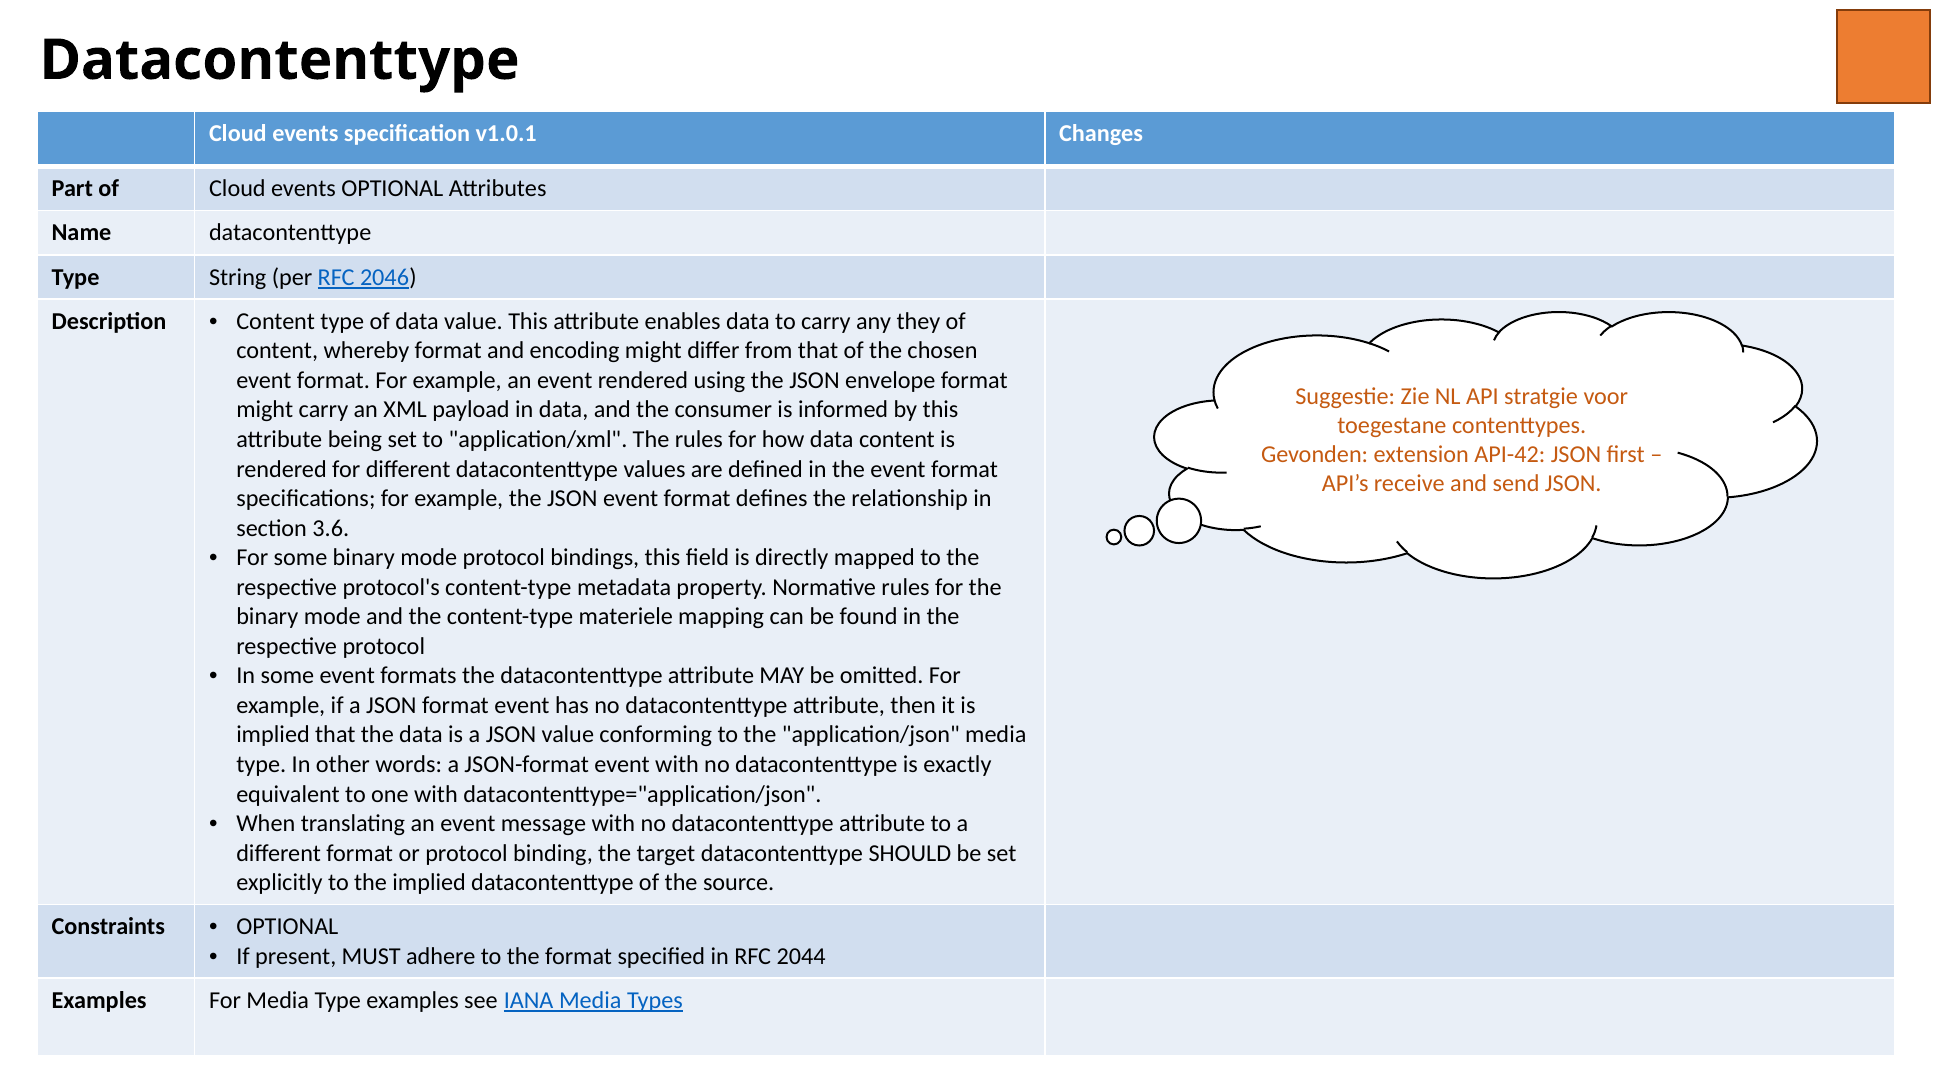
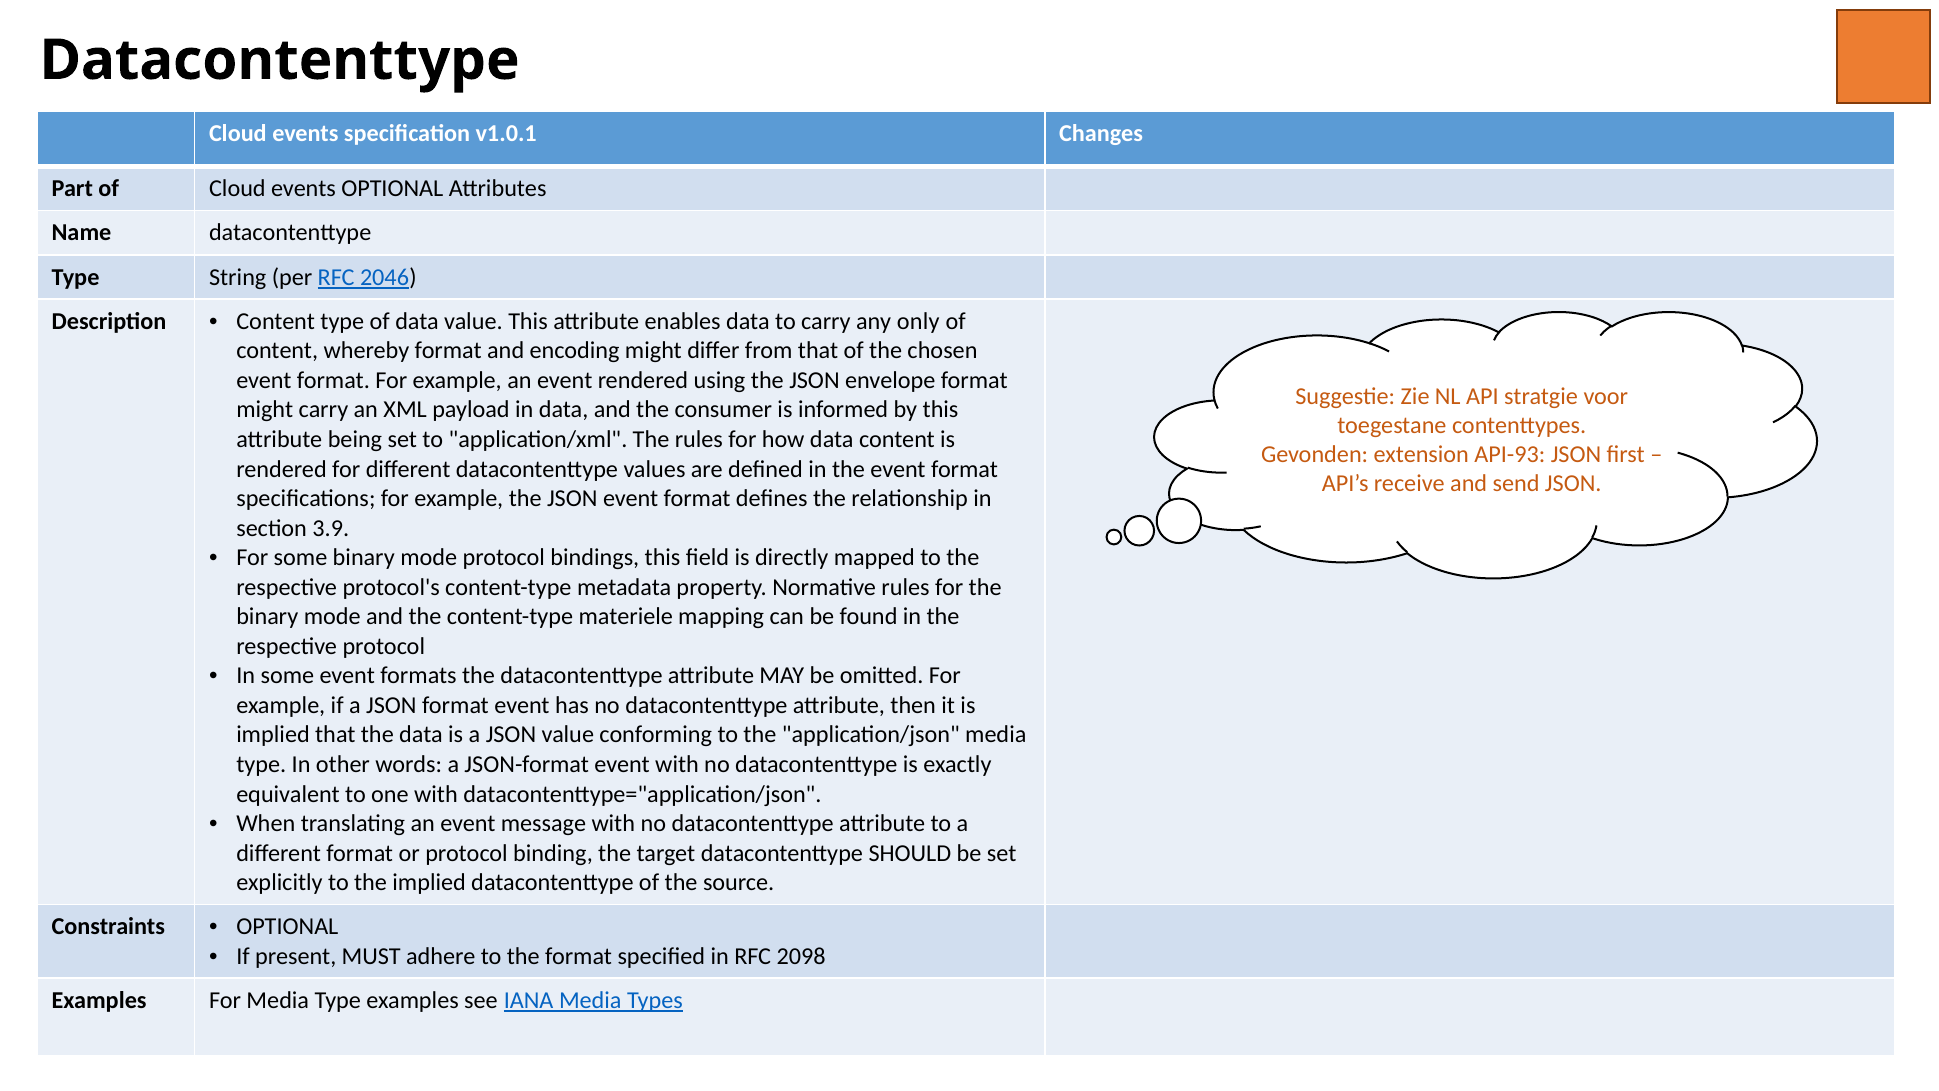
they: they -> only
API-42: API-42 -> API-93
3.6: 3.6 -> 3.9
2044: 2044 -> 2098
